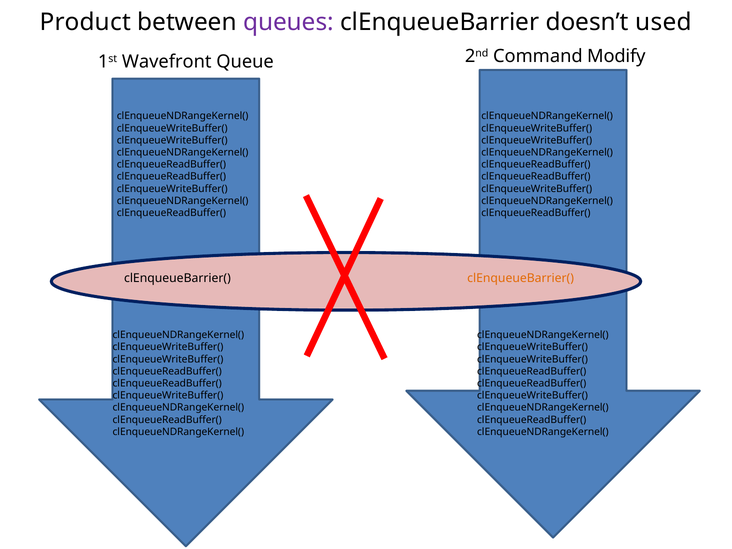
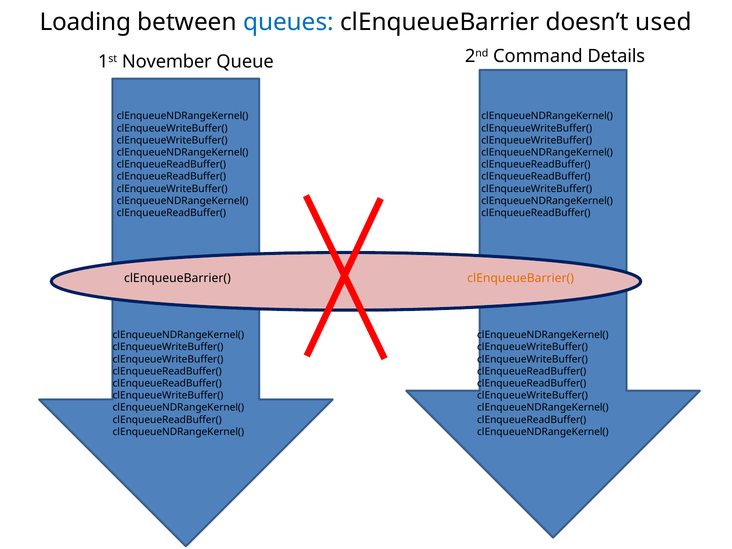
Product: Product -> Loading
queues colour: purple -> blue
Wavefront: Wavefront -> November
Modify: Modify -> Details
